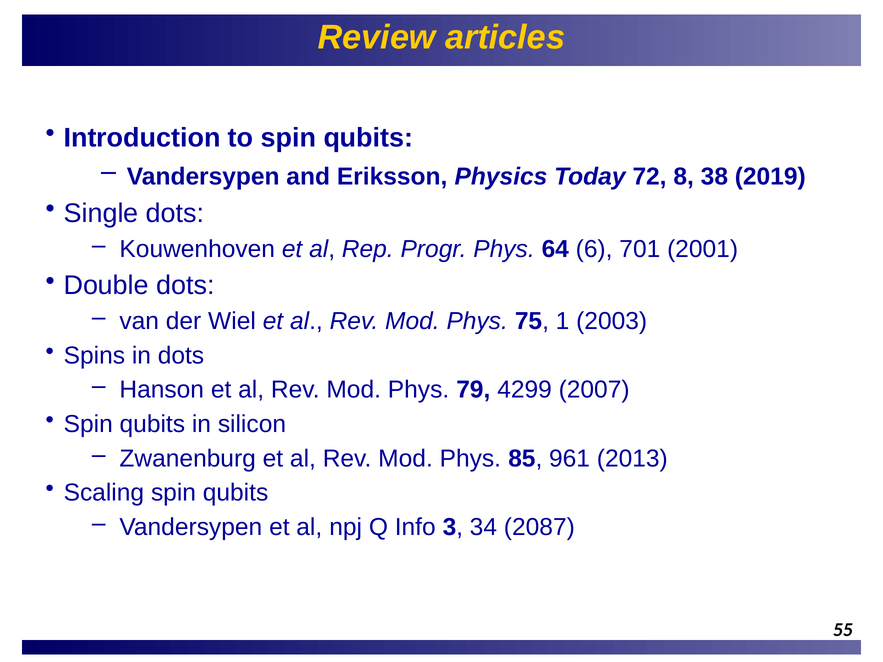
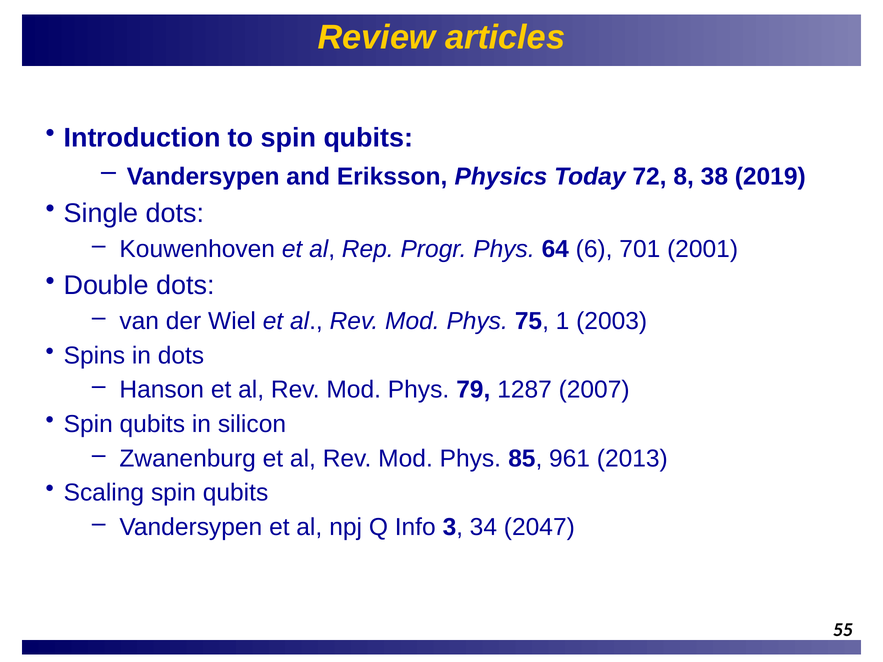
4299: 4299 -> 1287
2087: 2087 -> 2047
